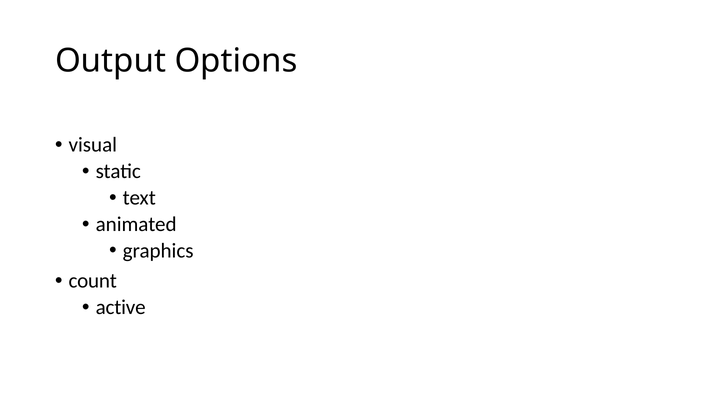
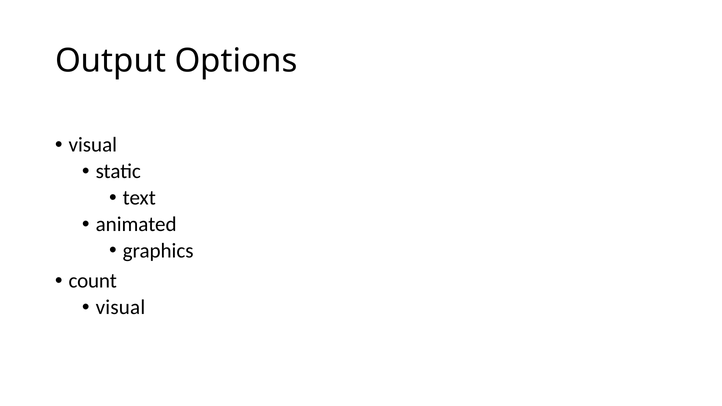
active at (121, 308): active -> visual
